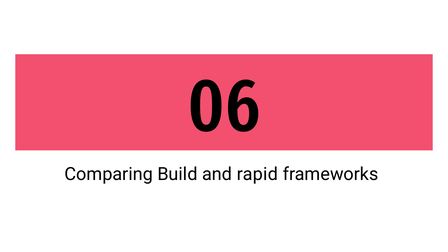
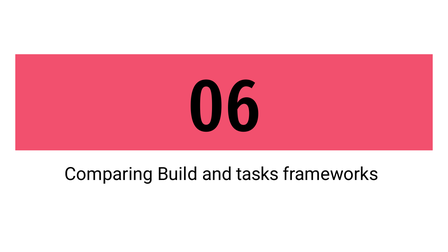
rapid: rapid -> tasks
